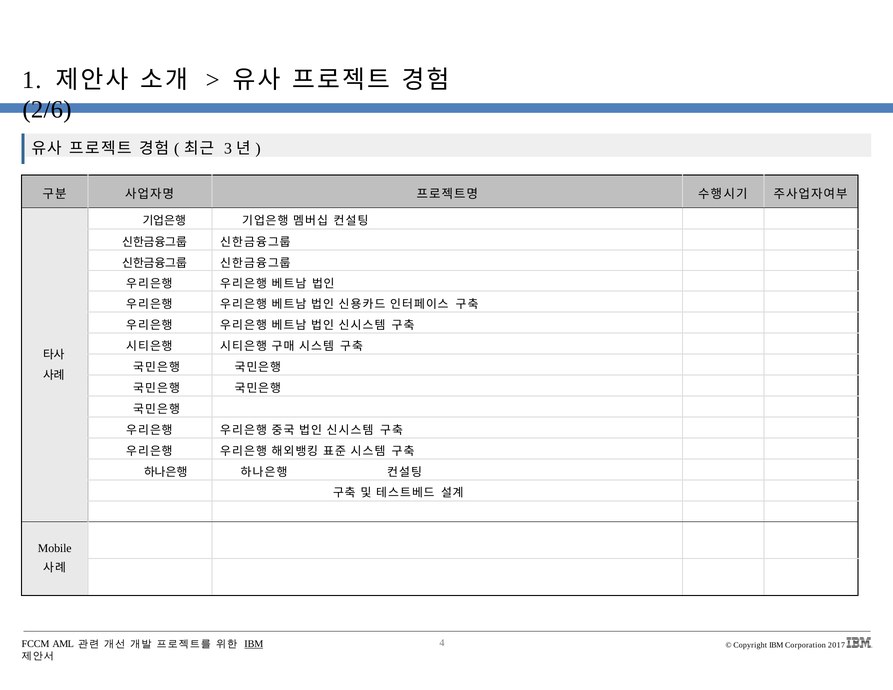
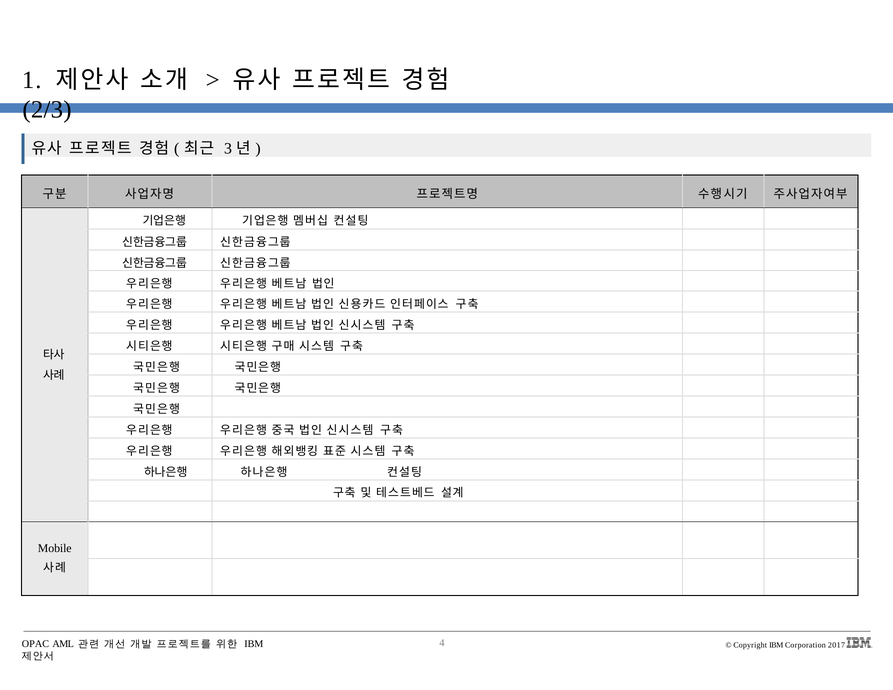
2/6: 2/6 -> 2/3
FCCM: FCCM -> OPAC
IBM at (254, 644) underline: present -> none
